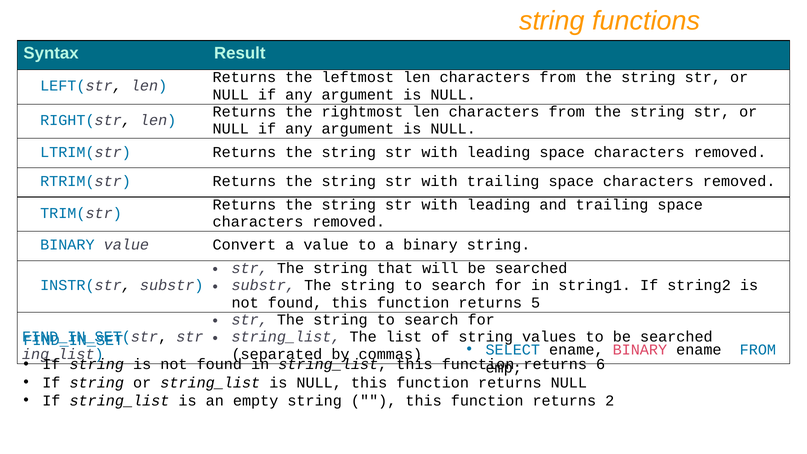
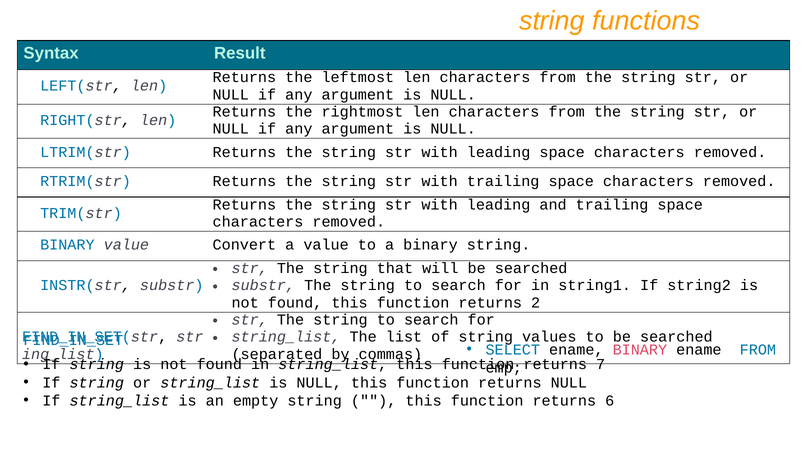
5: 5 -> 2
6: 6 -> 7
2: 2 -> 6
